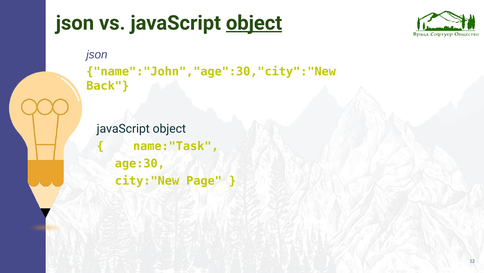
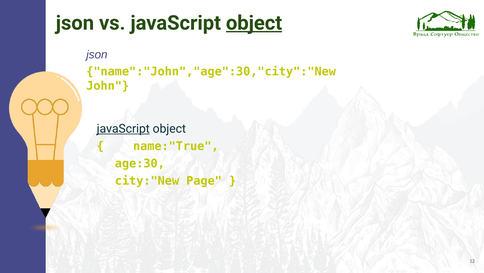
Back: Back -> John
javaScript at (123, 129) underline: none -> present
name:"Task: name:"Task -> name:"True
